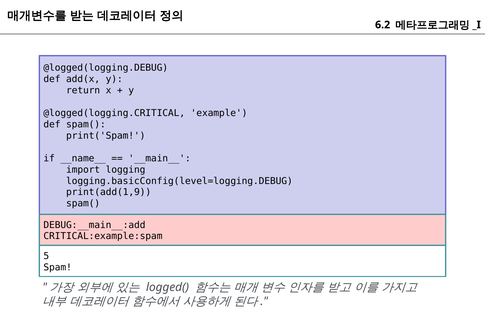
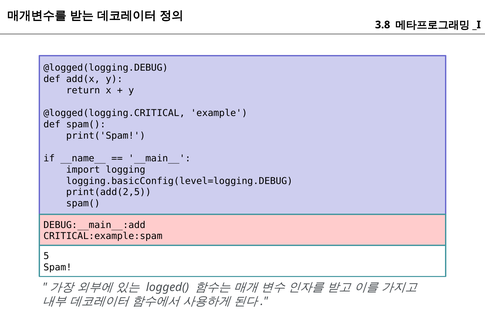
6.2: 6.2 -> 3.8
print(add(1,9: print(add(1,9 -> print(add(2,5
